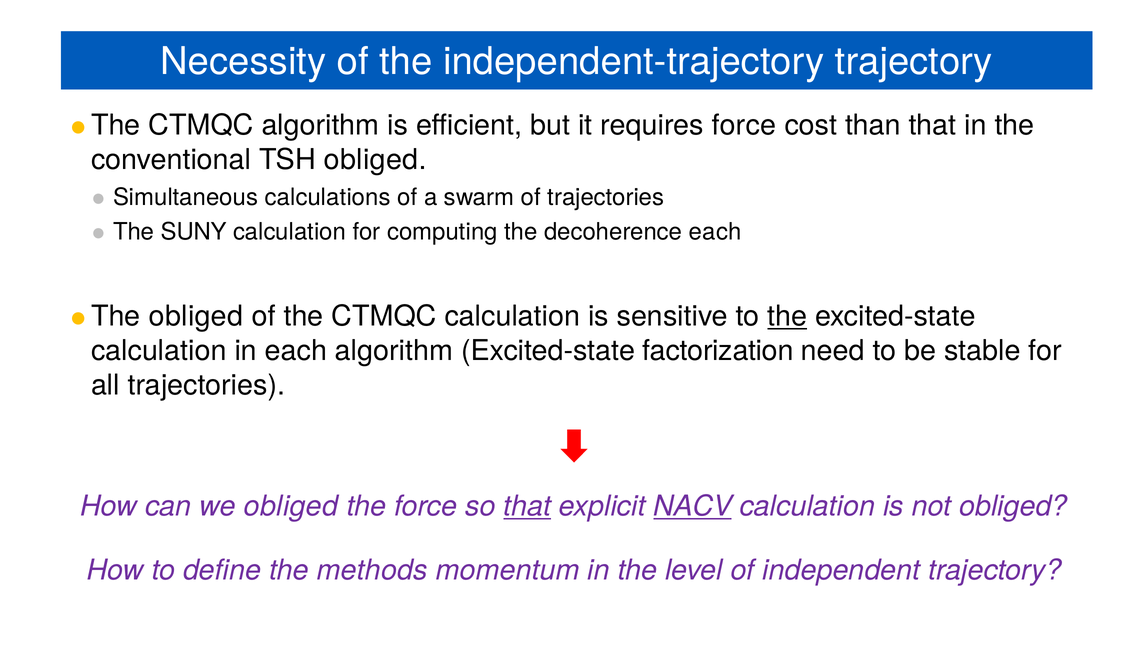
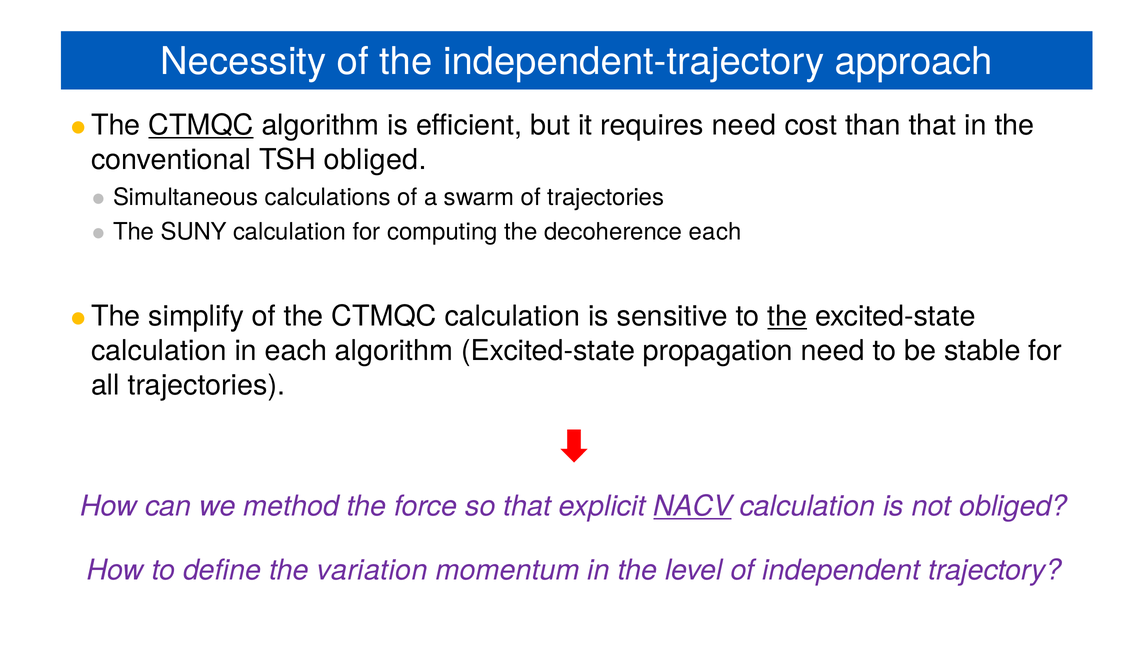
independent-trajectory trajectory: trajectory -> approach
CTMQC at (201, 125) underline: none -> present
requires force: force -> need
obliged at (196, 316): obliged -> simplify
factorization: factorization -> propagation
we obliged: obliged -> method
that at (527, 506) underline: present -> none
methods: methods -> variation
